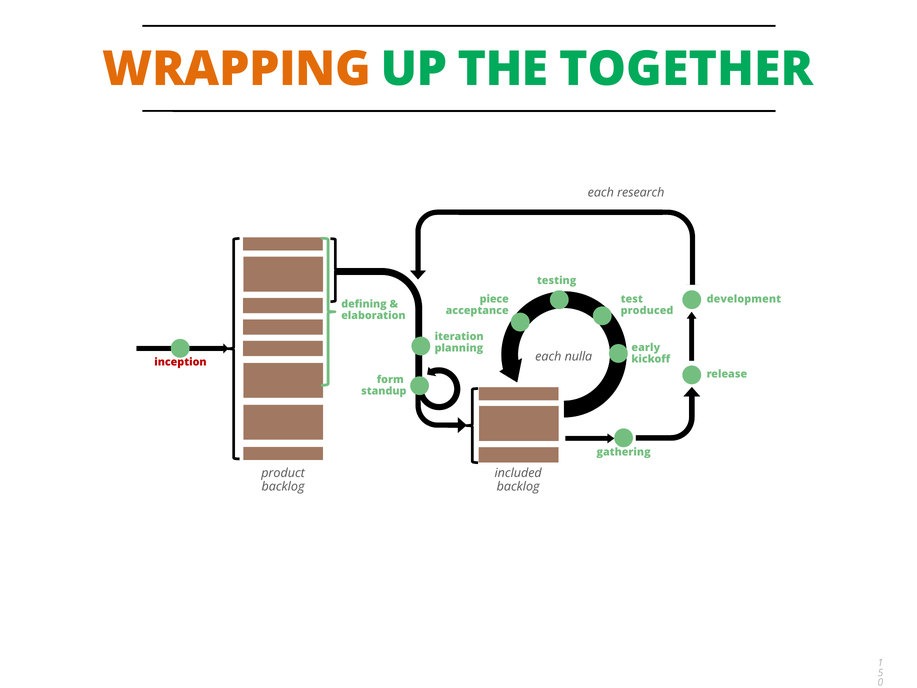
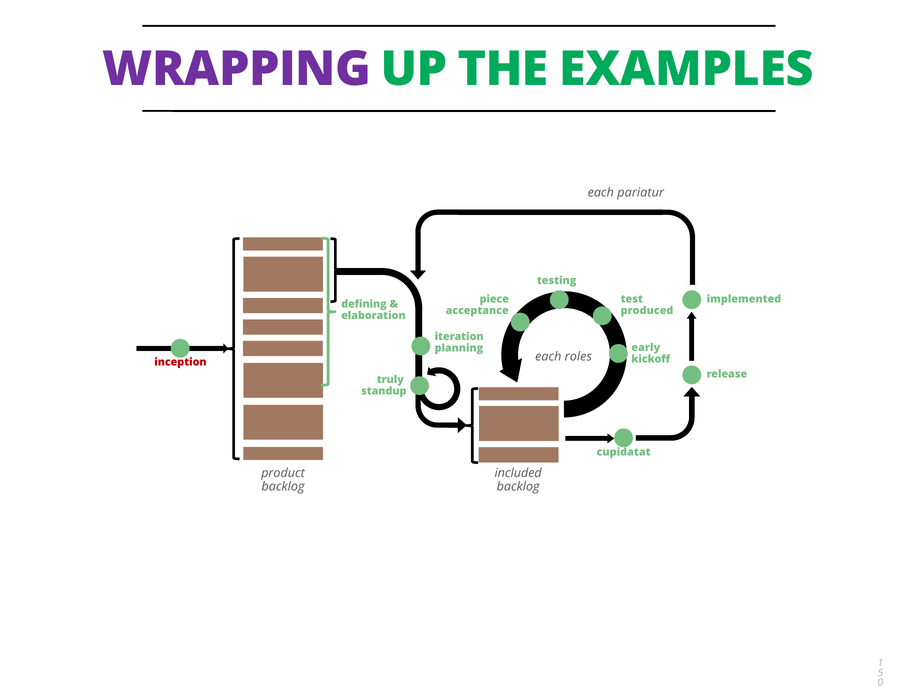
WRAPPING colour: orange -> purple
TOGETHER: TOGETHER -> EXAMPLES
research: research -> pariatur
development: development -> implemented
nulla: nulla -> roles
form: form -> truly
gathering: gathering -> cupidatat
